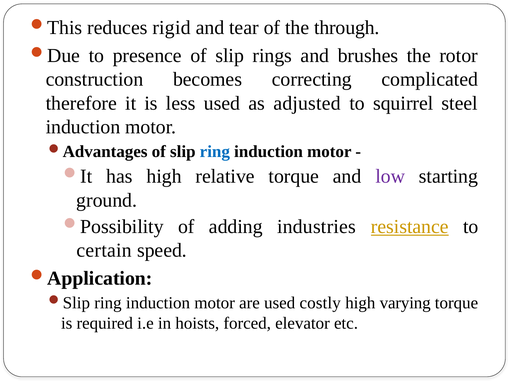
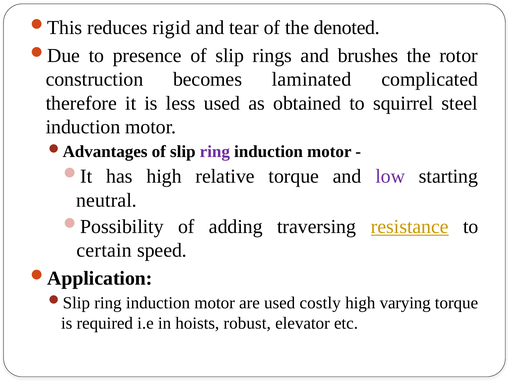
through: through -> denoted
correcting: correcting -> laminated
adjusted: adjusted -> obtained
ring at (215, 151) colour: blue -> purple
ground: ground -> neutral
industries: industries -> traversing
forced: forced -> robust
